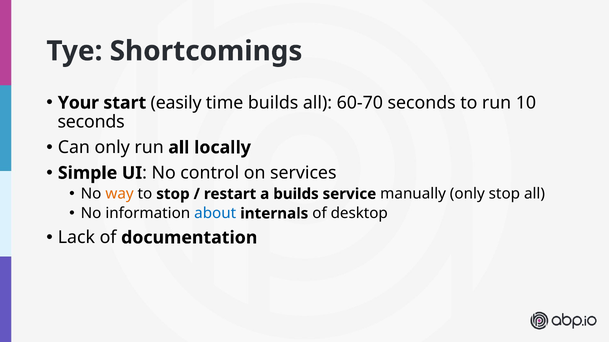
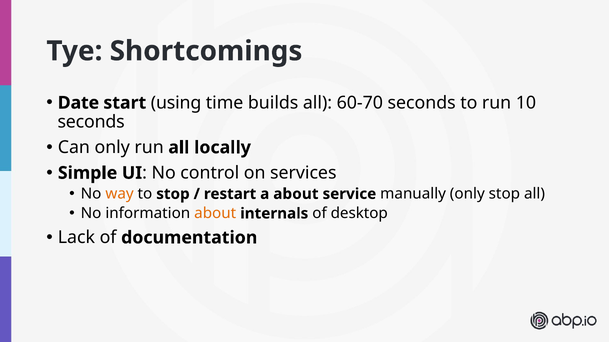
Your: Your -> Date
easily: easily -> using
a builds: builds -> about
about at (215, 214) colour: blue -> orange
